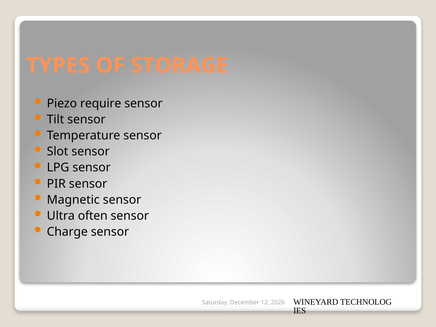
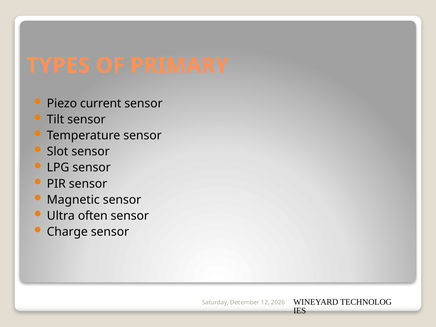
STORAGE: STORAGE -> PRIMARY
require: require -> current
